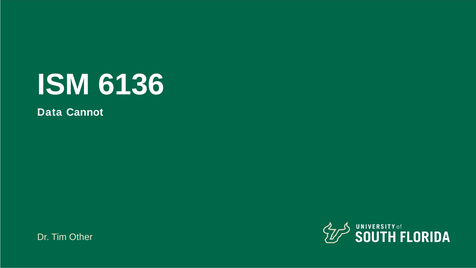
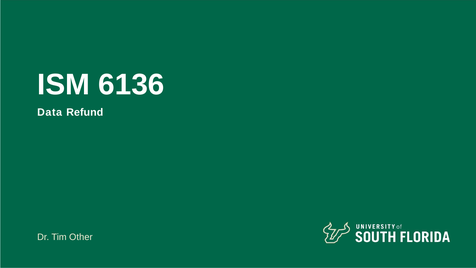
Cannot: Cannot -> Refund
